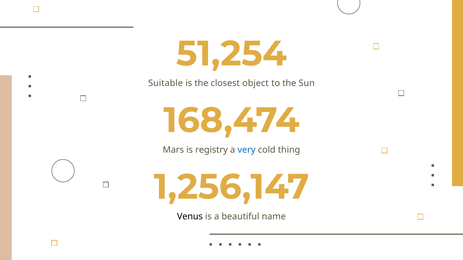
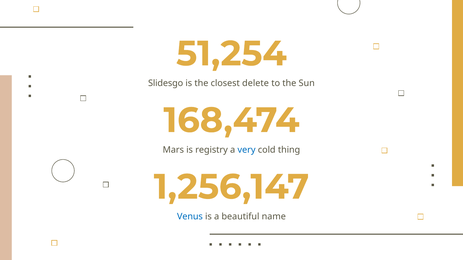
Suitable: Suitable -> Slidesgo
object: object -> delete
Venus colour: black -> blue
